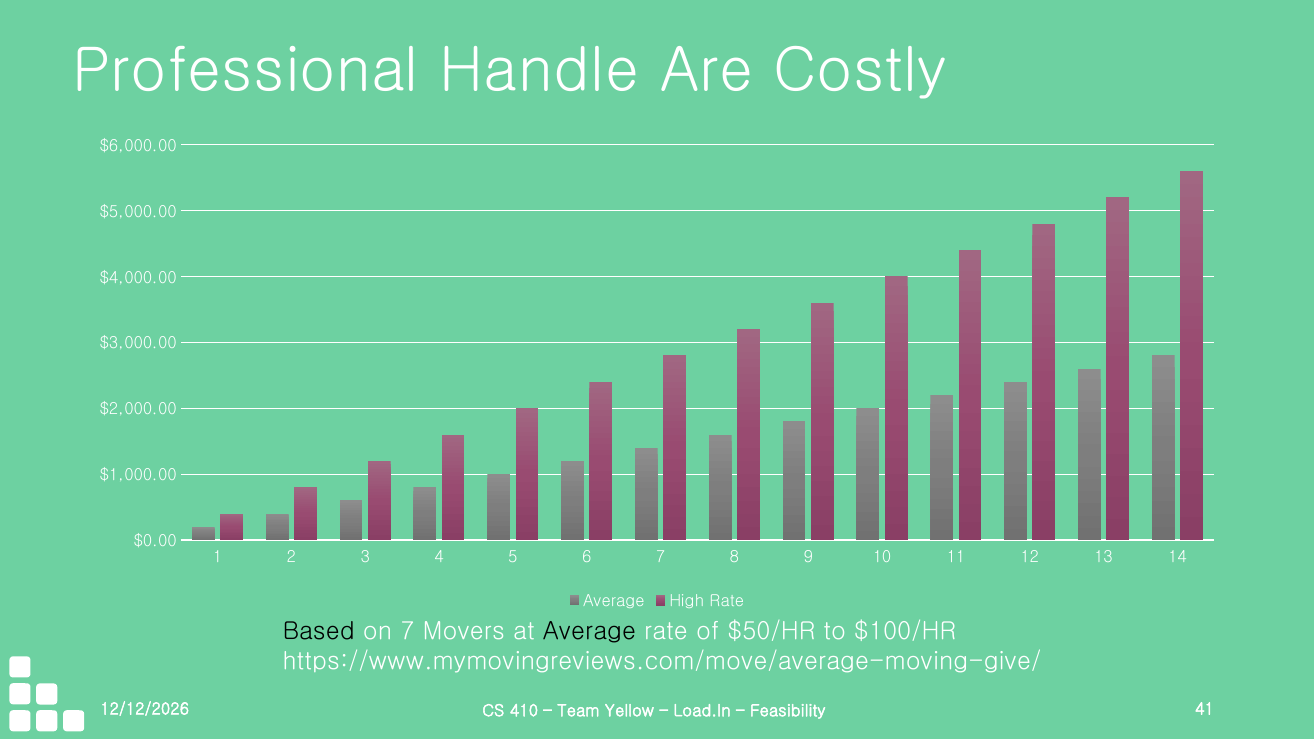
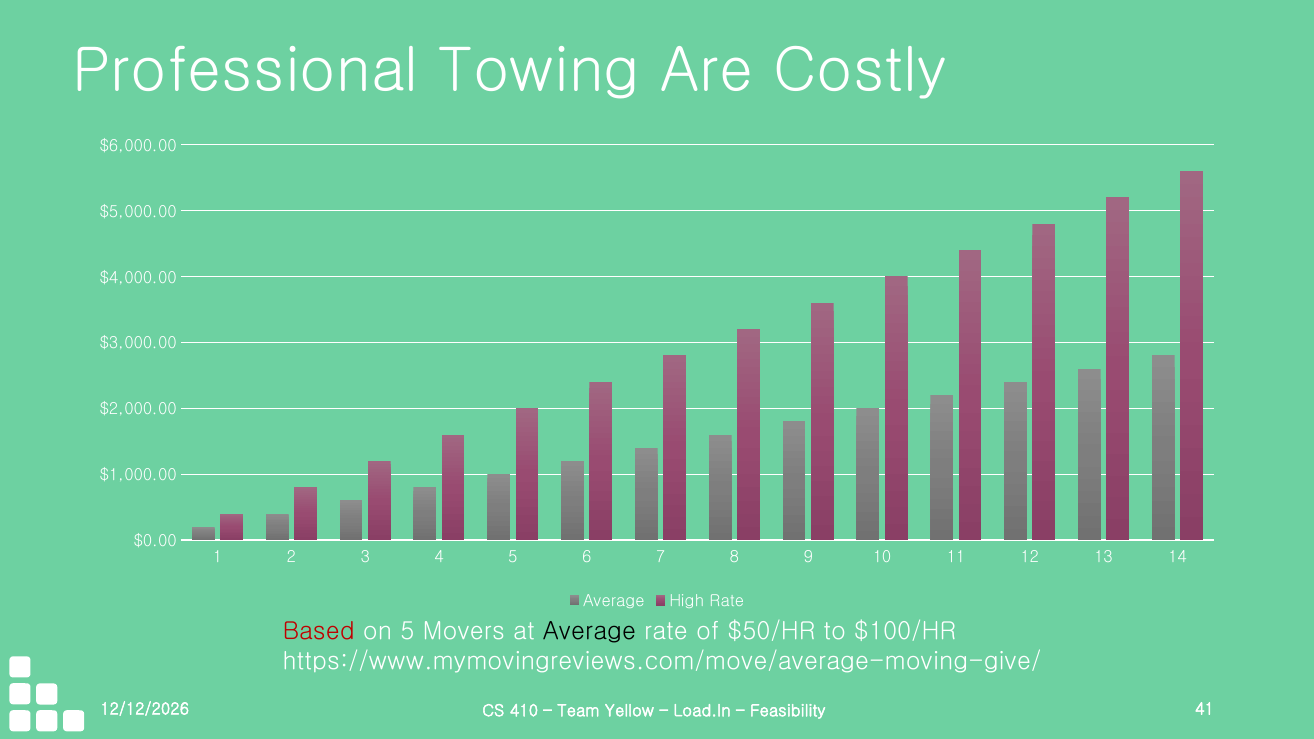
Handle: Handle -> Towing
Based colour: black -> red
on 7: 7 -> 5
